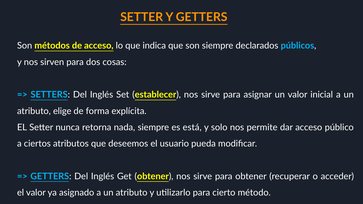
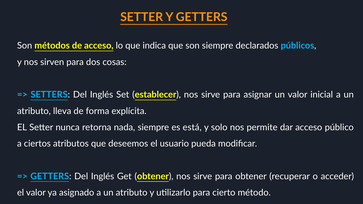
elige: elige -> lleva
